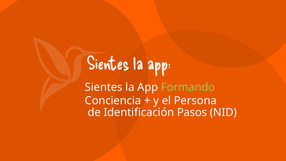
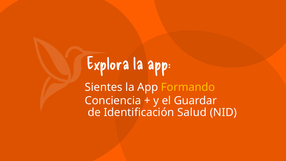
Sientes at (108, 64): Sientes -> Explora
Formando colour: light green -> yellow
Persona: Persona -> Guardar
Pasos: Pasos -> Salud
